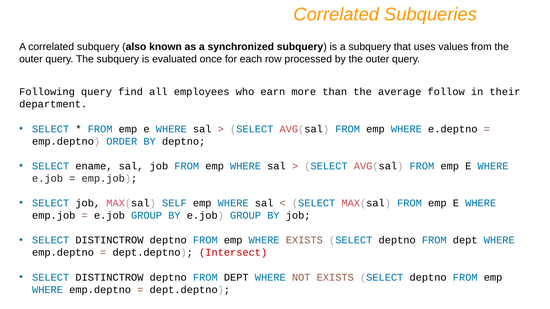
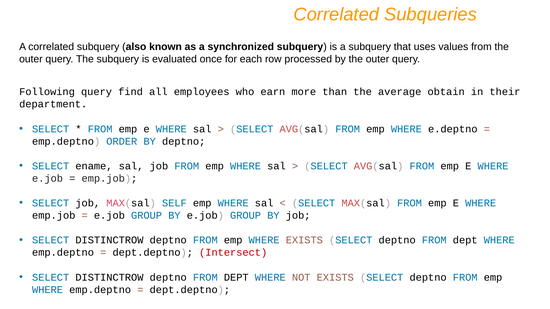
follow: follow -> obtain
